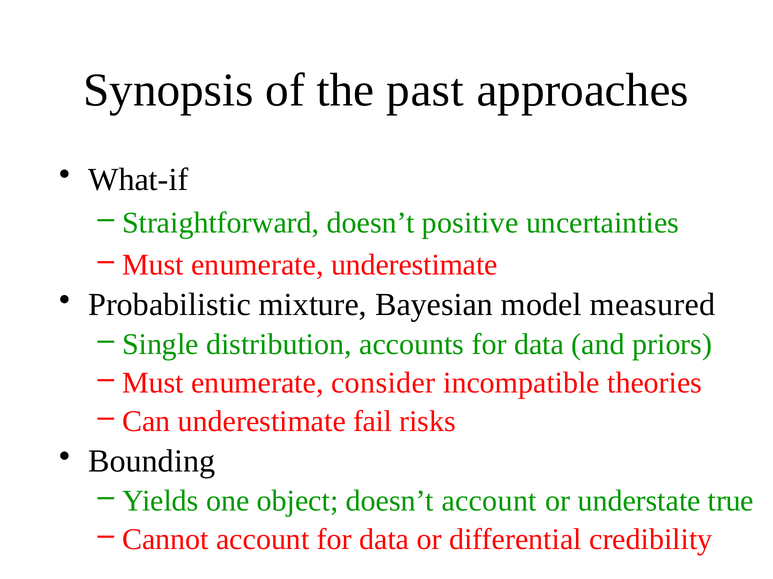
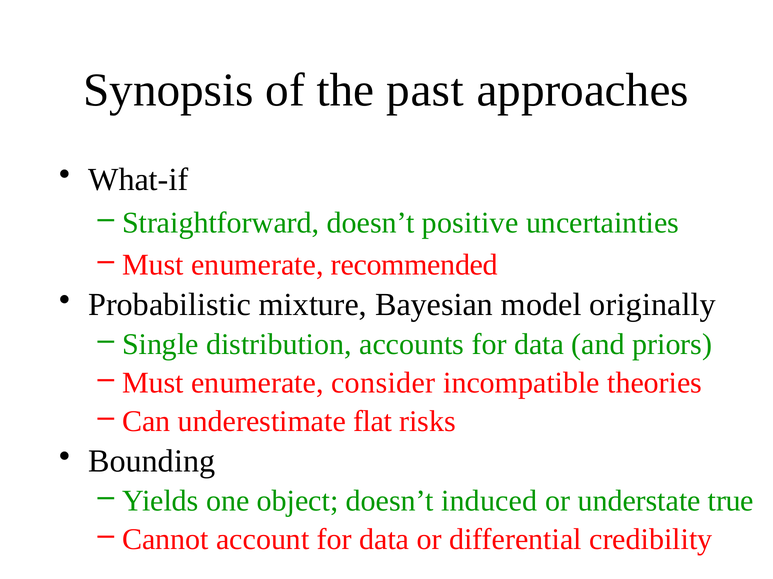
enumerate underestimate: underestimate -> recommended
measured: measured -> originally
fail: fail -> flat
doesn’t account: account -> induced
